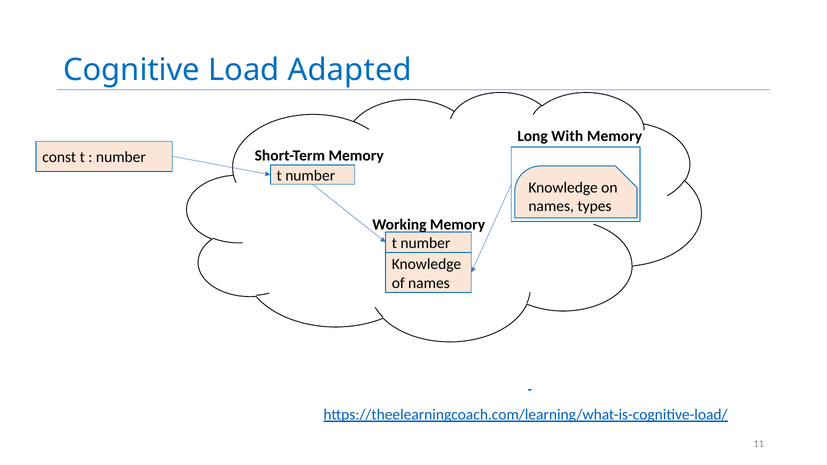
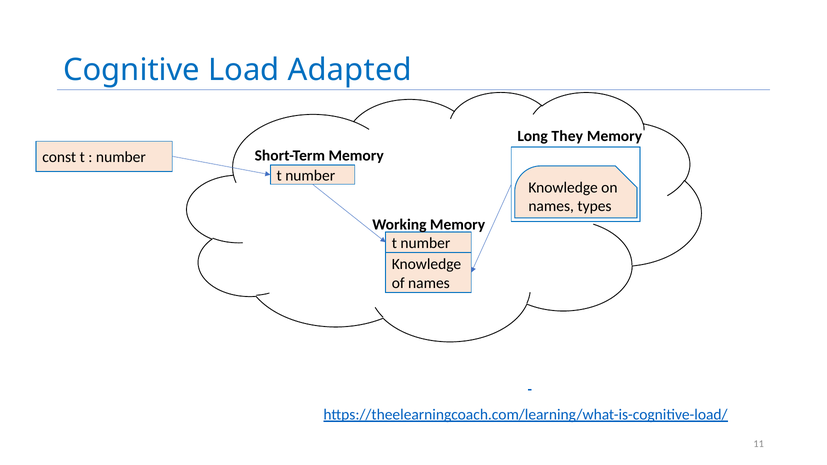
With: With -> They
